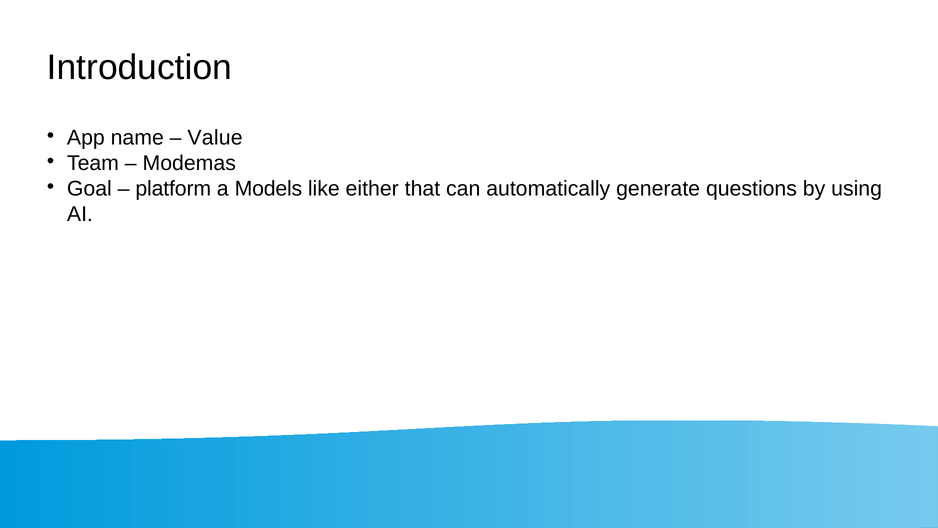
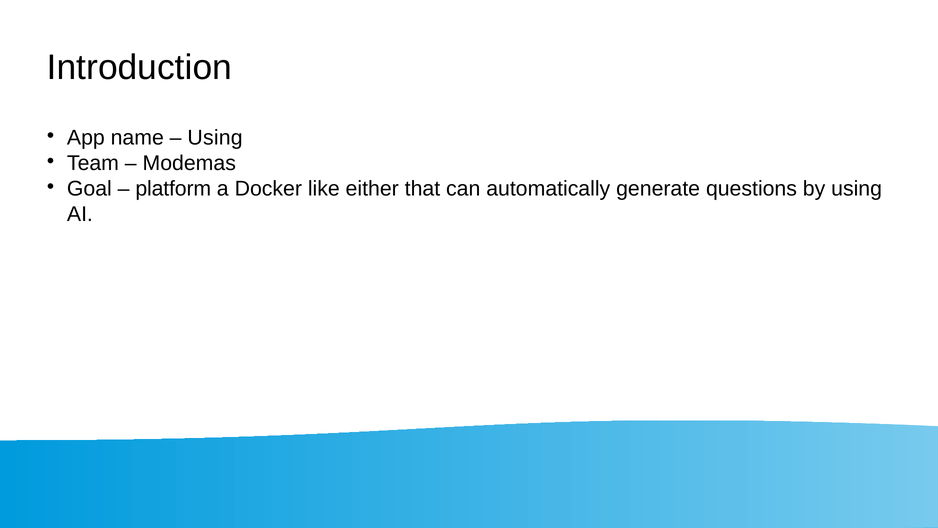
Value at (215, 138): Value -> Using
Models: Models -> Docker
